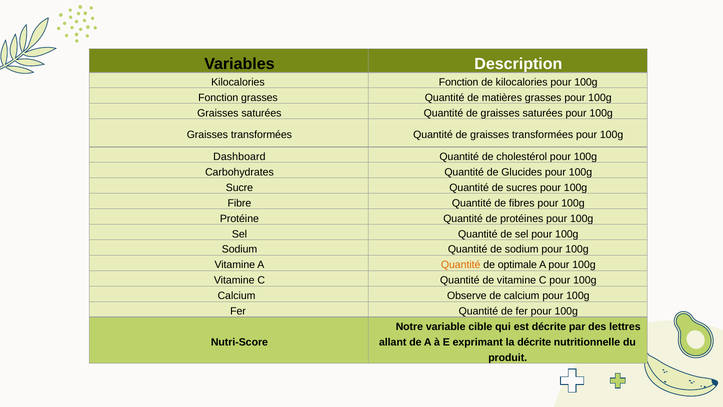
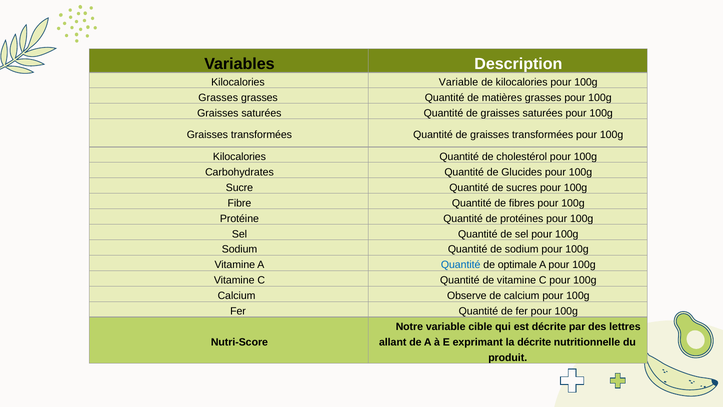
Kilocalories Fonction: Fonction -> Variable
Fonction at (218, 98): Fonction -> Grasses
Dashboard at (239, 157): Dashboard -> Kilocalories
Quantité at (461, 265) colour: orange -> blue
